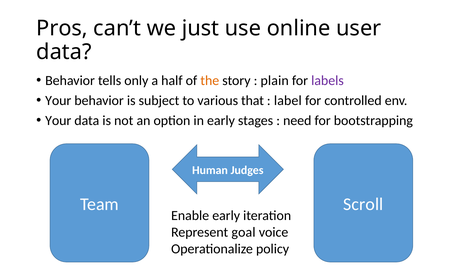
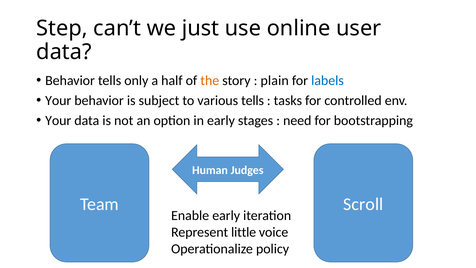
Pros: Pros -> Step
labels colour: purple -> blue
various that: that -> tells
label: label -> tasks
goal: goal -> little
